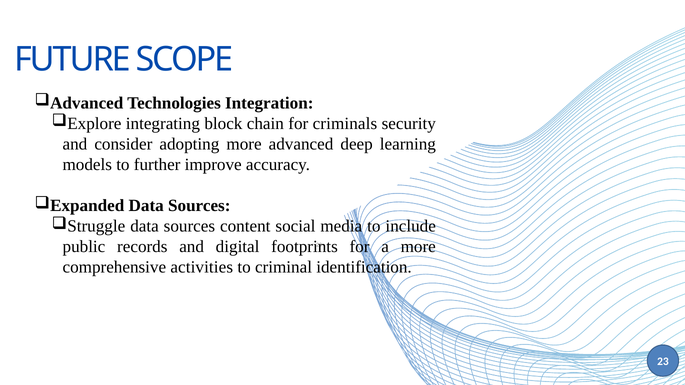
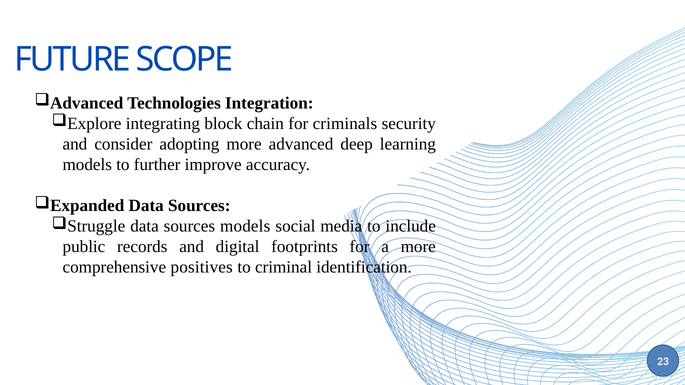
sources content: content -> models
activities: activities -> positives
